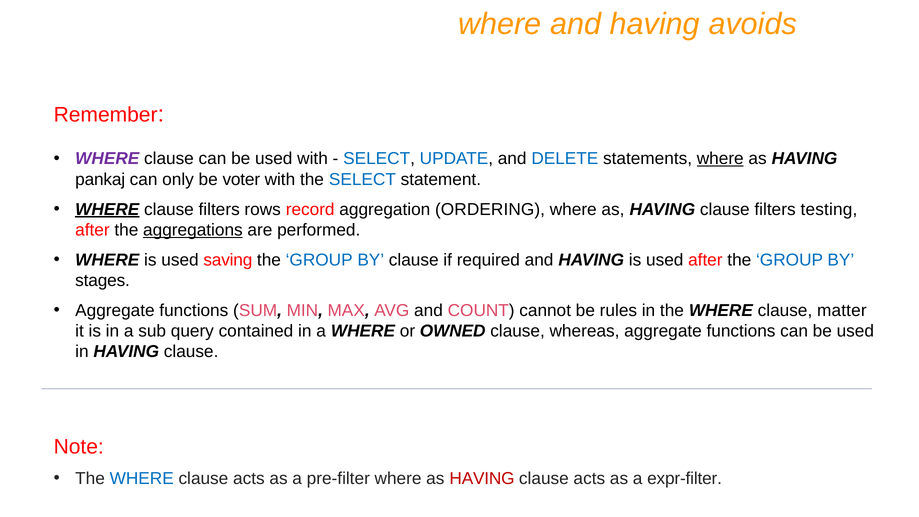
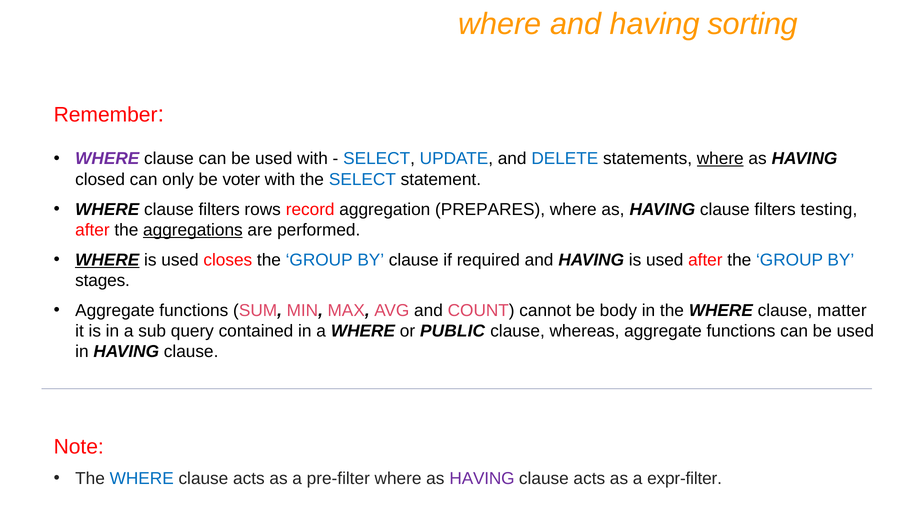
avoids: avoids -> sorting
pankaj: pankaj -> closed
WHERE at (107, 209) underline: present -> none
ORDERING: ORDERING -> PREPARES
WHERE at (107, 260) underline: none -> present
saving: saving -> closes
rules: rules -> body
OWNED: OWNED -> PUBLIC
HAVING at (482, 479) colour: red -> purple
